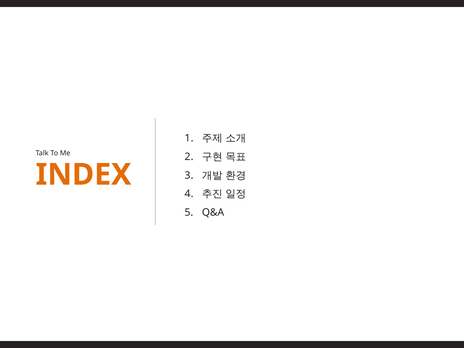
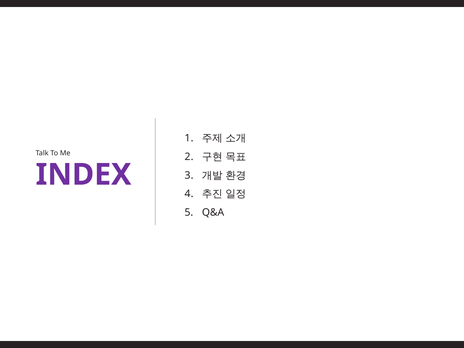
INDEX colour: orange -> purple
